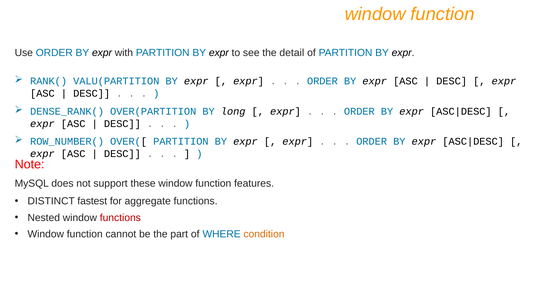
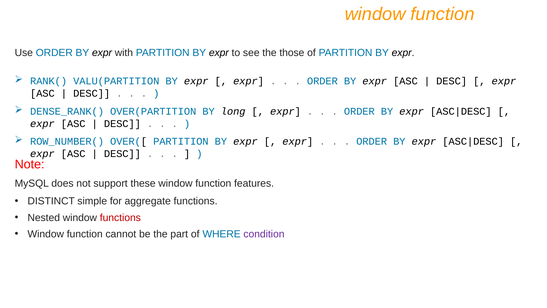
detail: detail -> those
fastest: fastest -> simple
condition colour: orange -> purple
